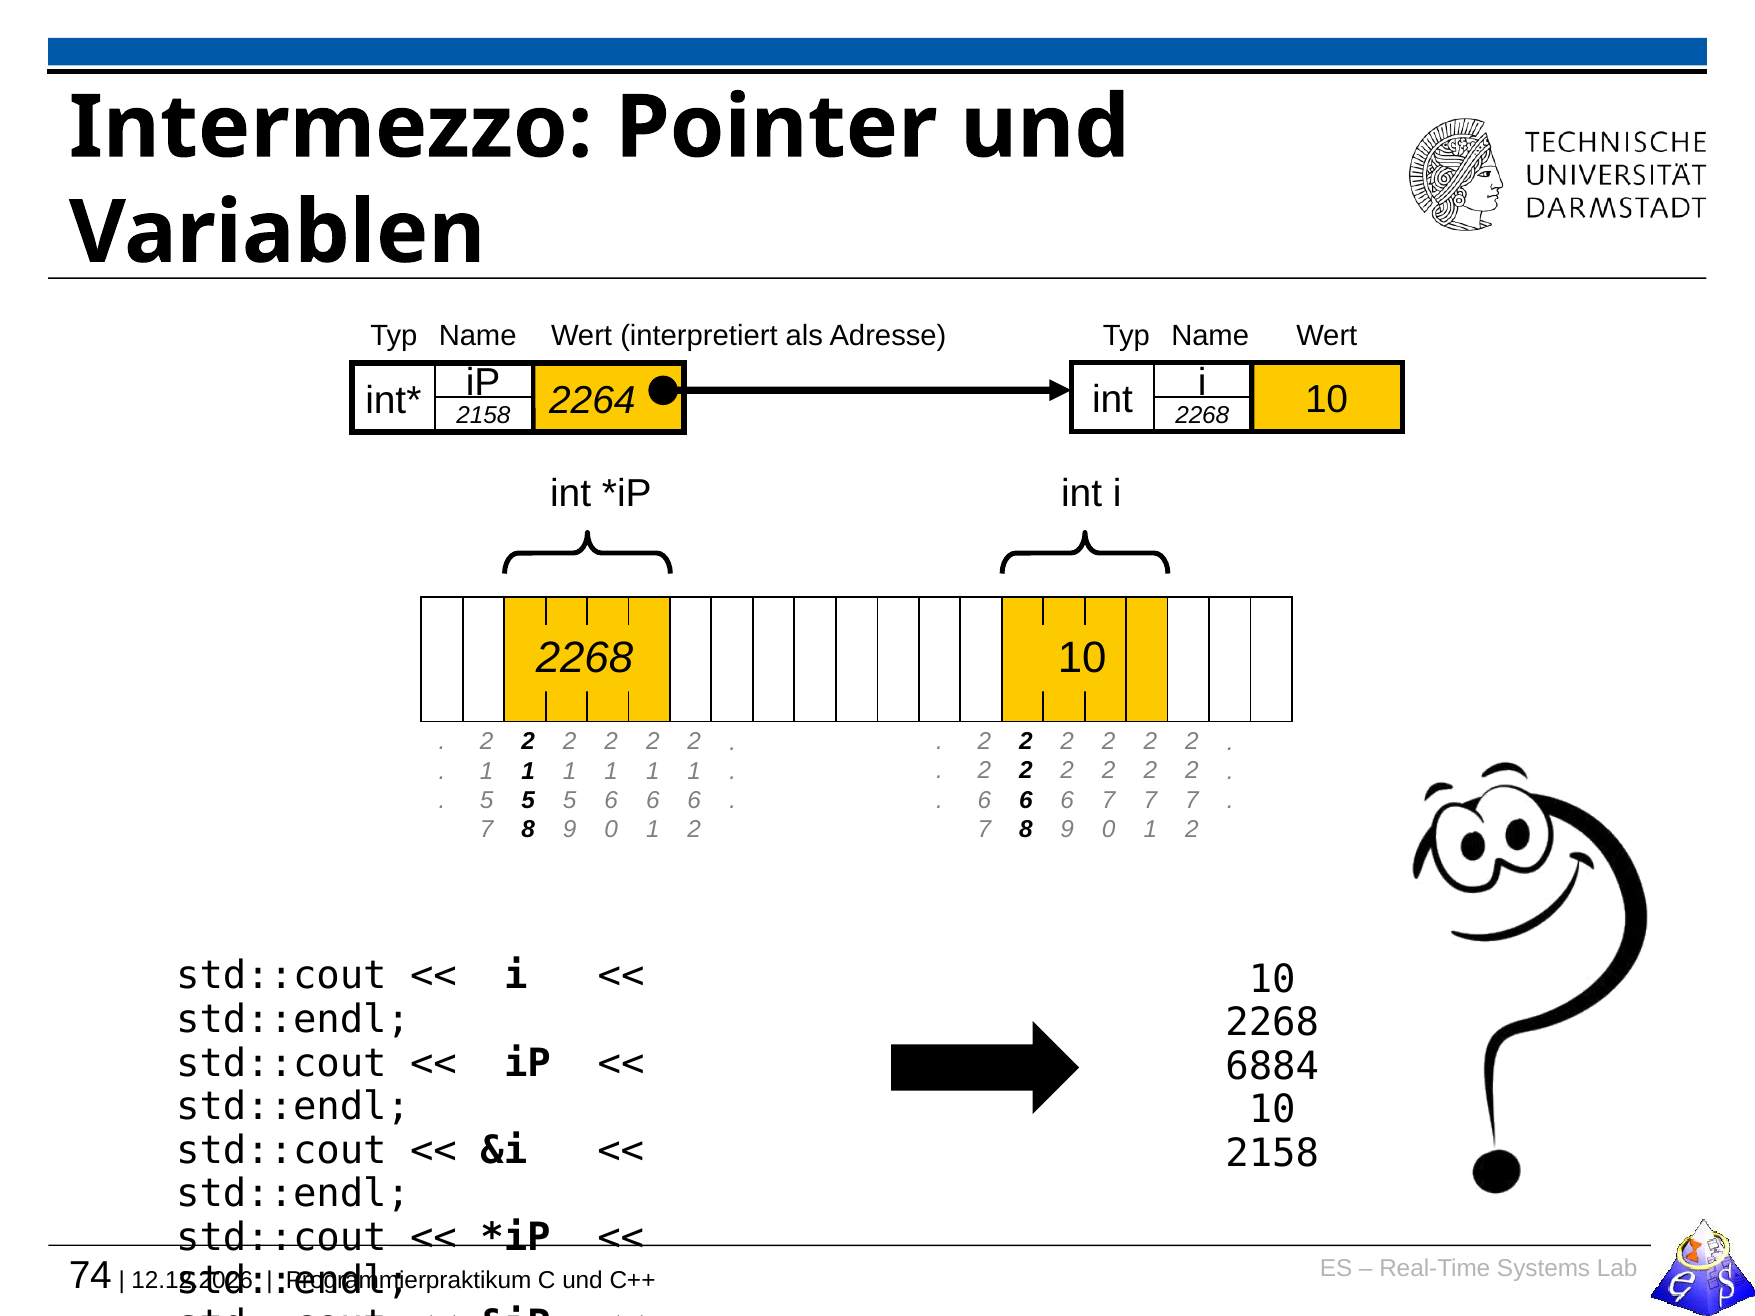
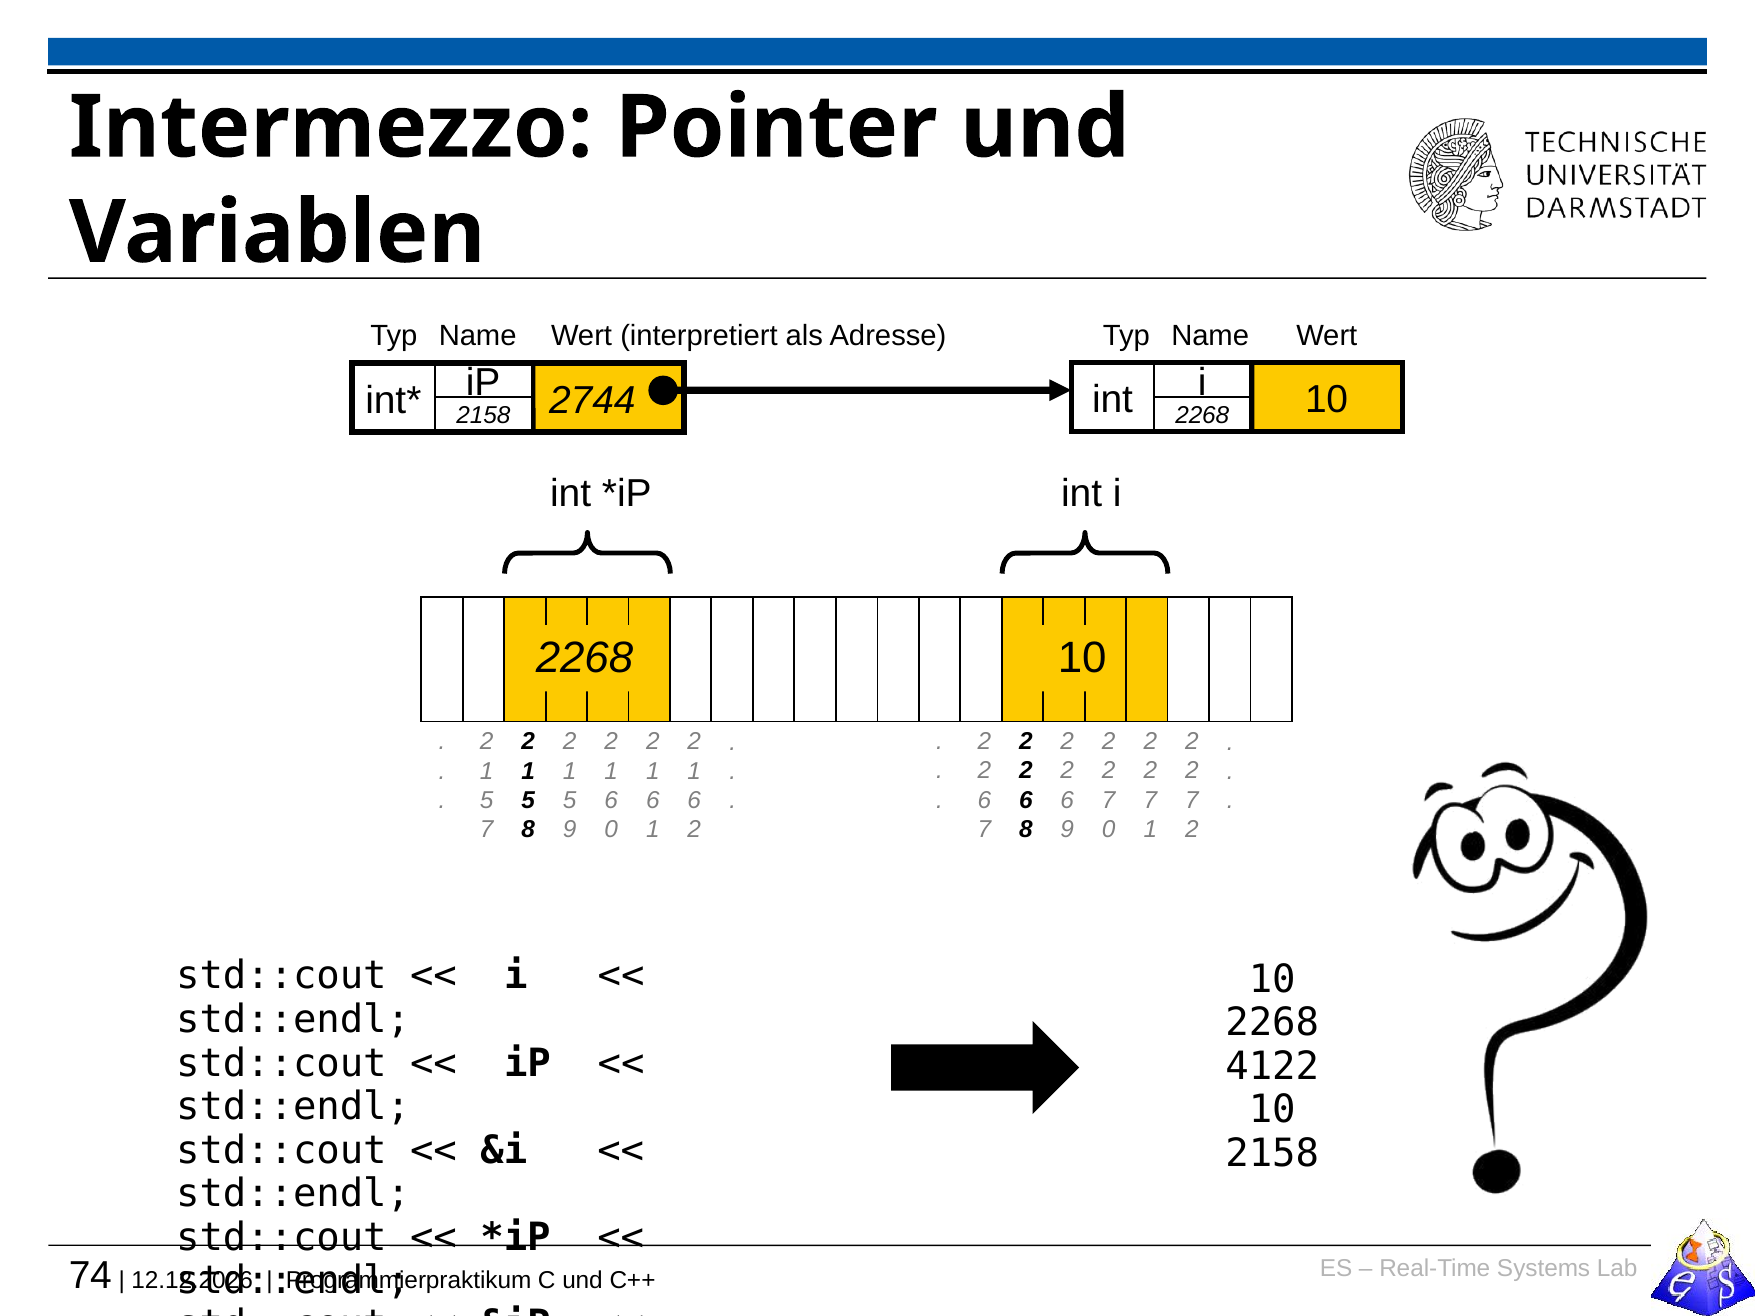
2264: 2264 -> 2744
6884: 6884 -> 4122
